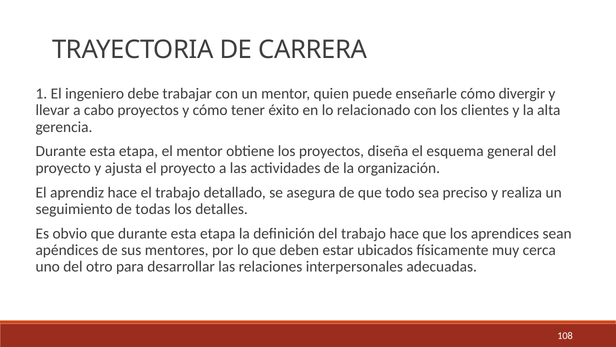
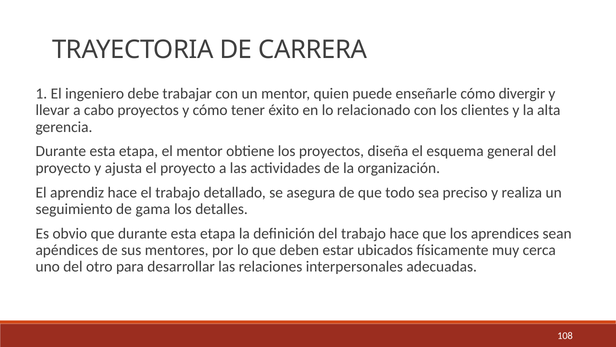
todas: todas -> gama
